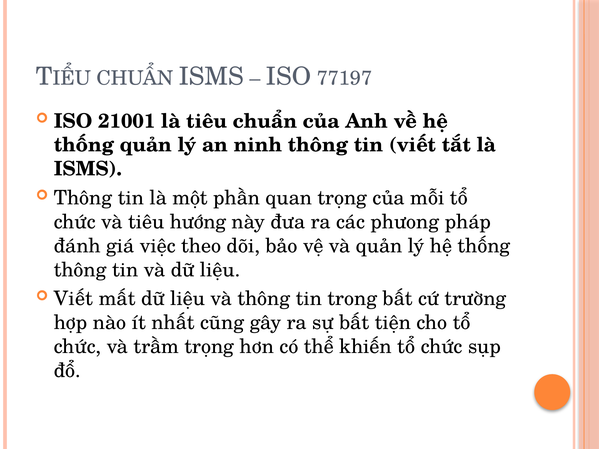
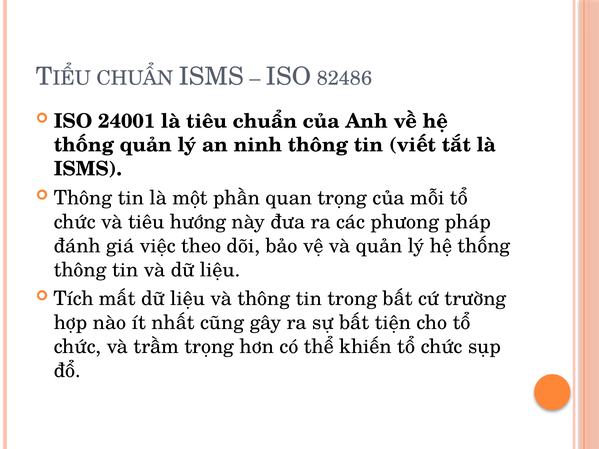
77197: 77197 -> 82486
21001: 21001 -> 24001
Viết at (73, 299): Viết -> Tích
